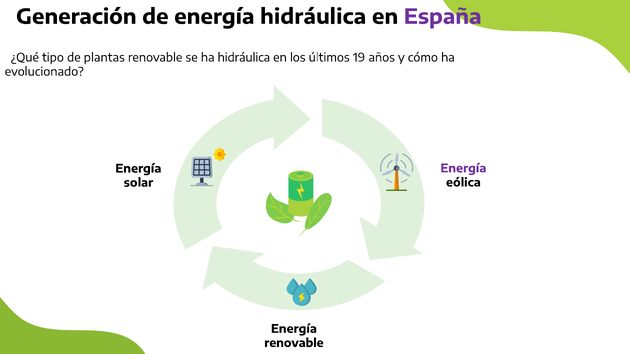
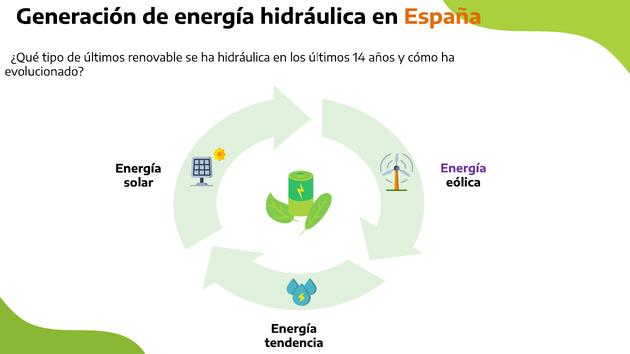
España colour: purple -> orange
de plantas: plantas -> últimos
19: 19 -> 14
renovable at (294, 343): renovable -> tendencia
